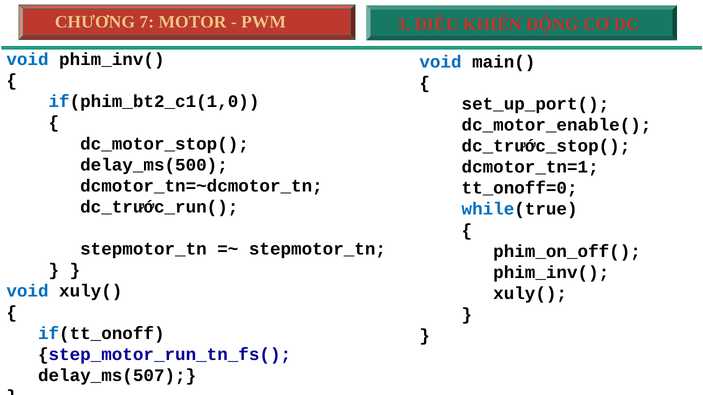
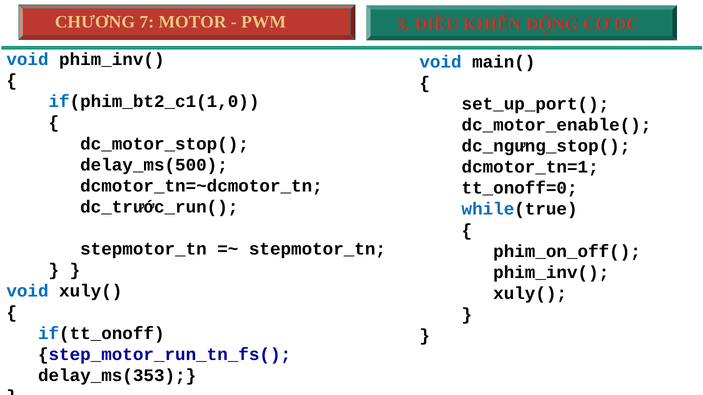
dc_trước_stop(: dc_trước_stop( -> dc_ngưng_stop(
delay_ms(507: delay_ms(507 -> delay_ms(353
